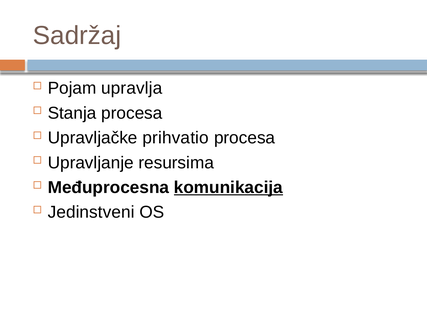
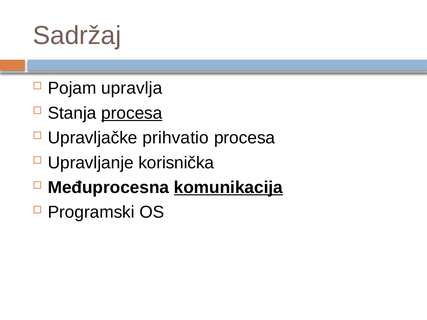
procesa at (132, 113) underline: none -> present
resursima: resursima -> korisnička
Jedinstveni: Jedinstveni -> Programski
